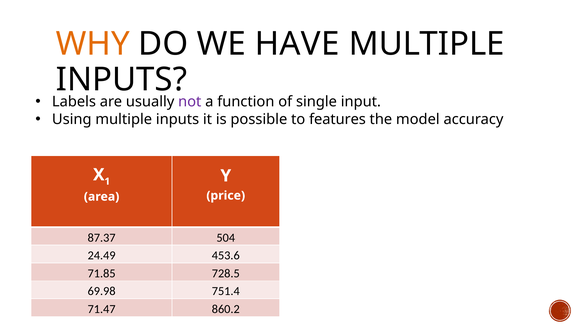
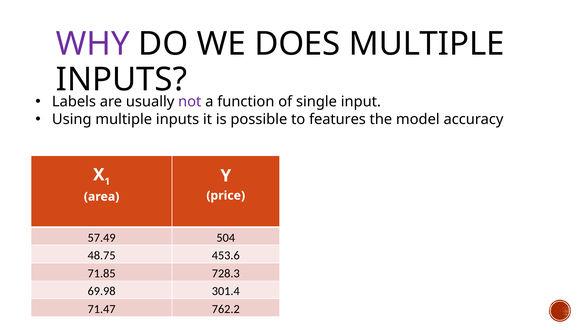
WHY colour: orange -> purple
HAVE: HAVE -> DOES
87.37: 87.37 -> 57.49
24.49: 24.49 -> 48.75
728.5: 728.5 -> 728.3
751.4: 751.4 -> 301.4
860.2: 860.2 -> 762.2
